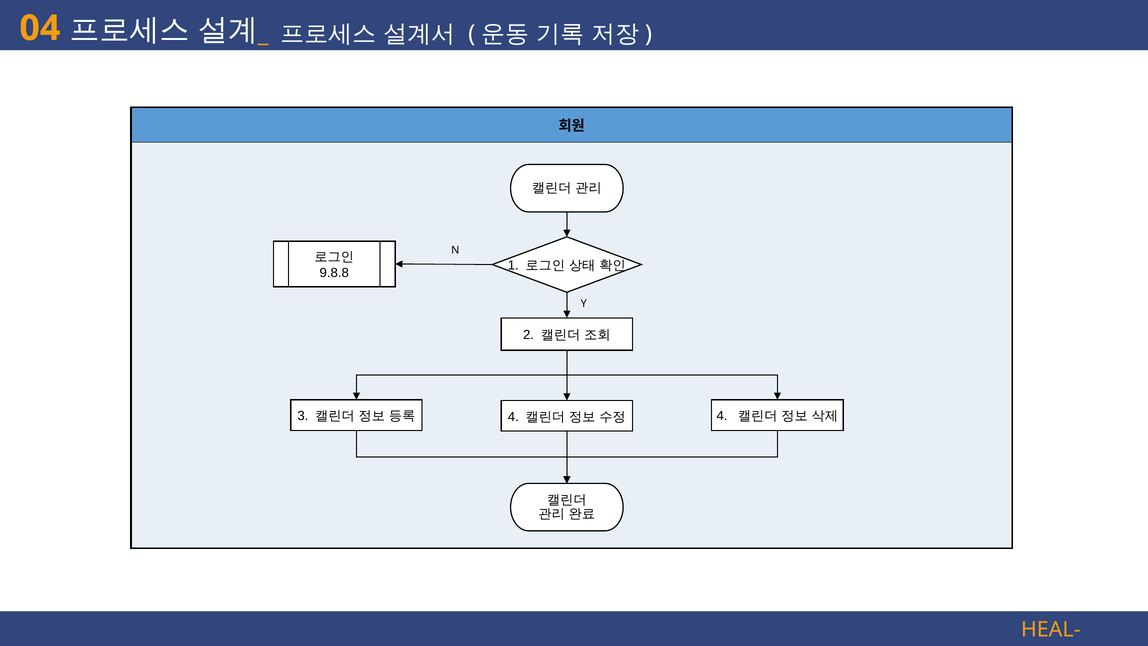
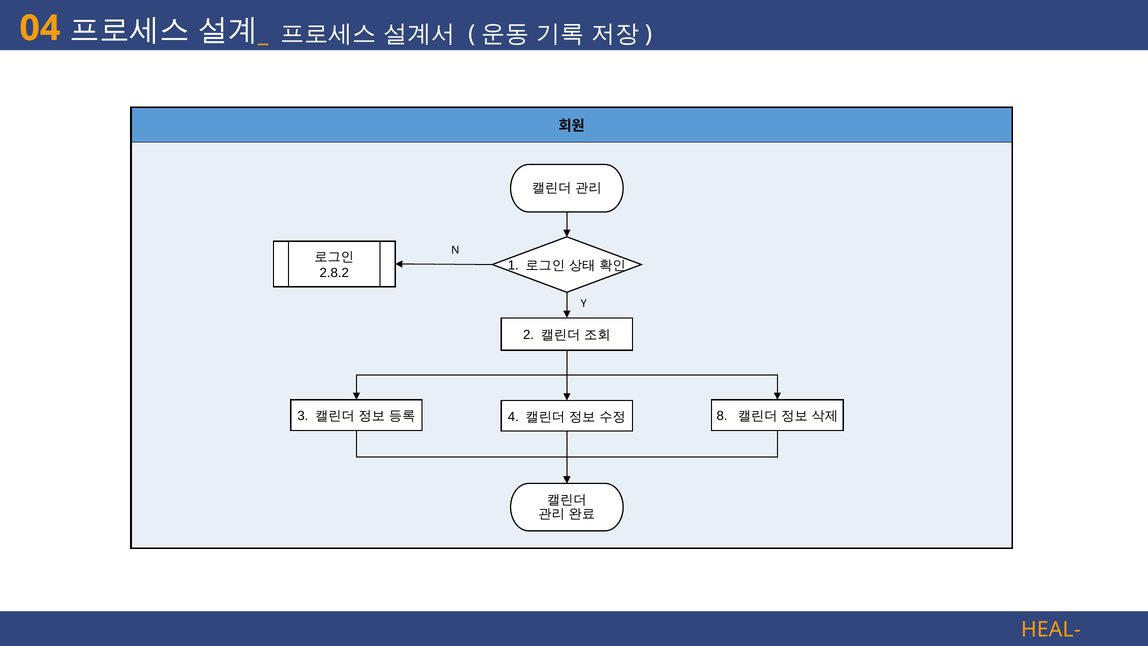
9.8.8: 9.8.8 -> 2.8.2
4 at (722, 416): 4 -> 8
